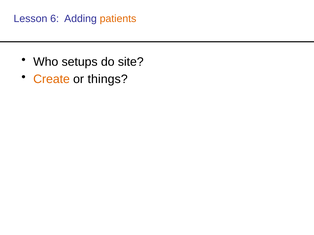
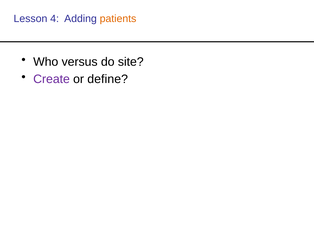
6: 6 -> 4
setups: setups -> versus
Create colour: orange -> purple
things: things -> define
